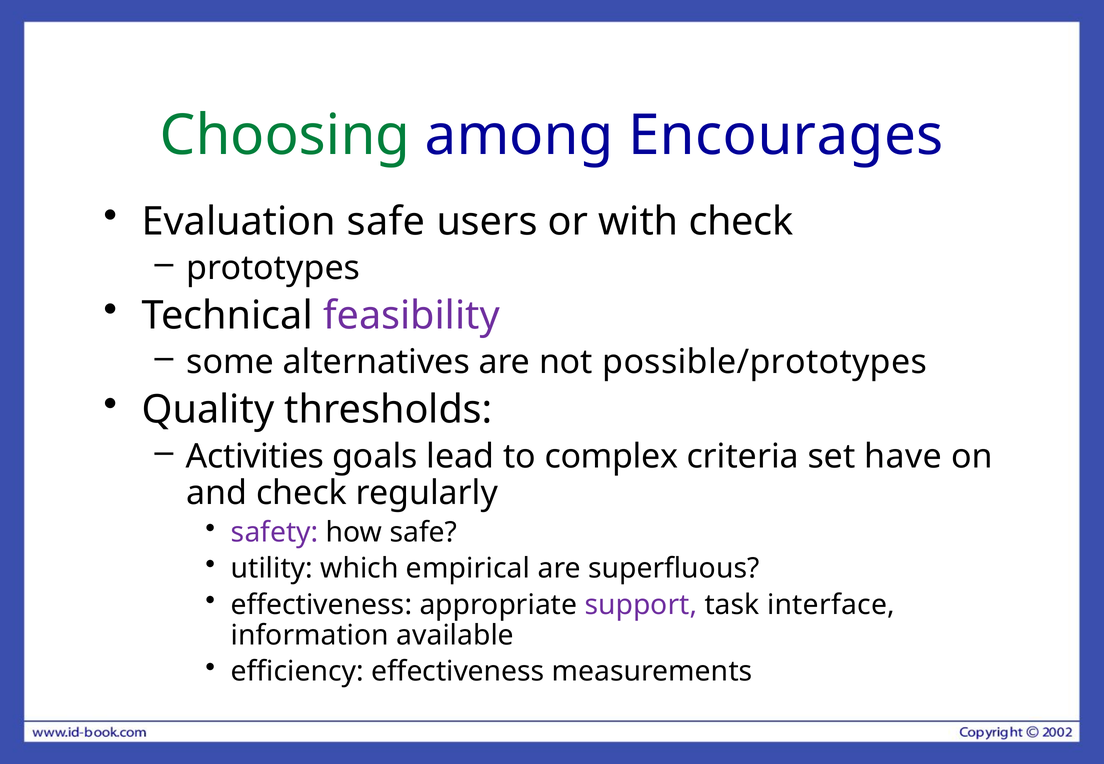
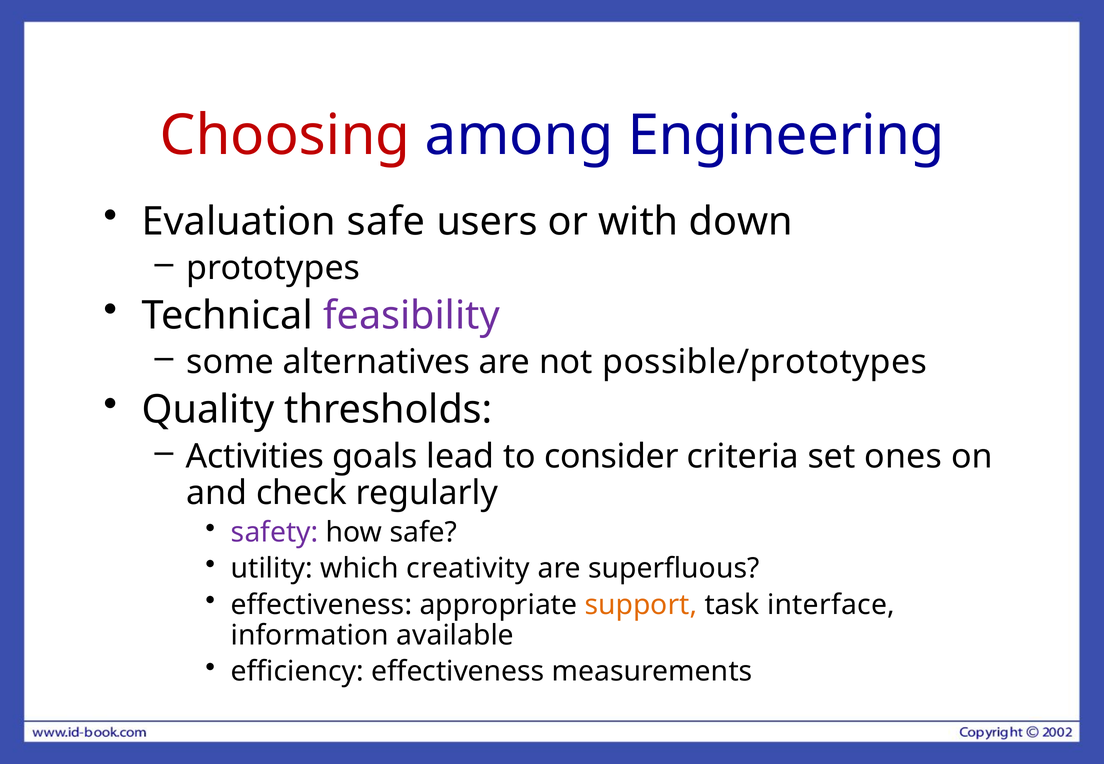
Choosing colour: green -> red
Encourages: Encourages -> Engineering
with check: check -> down
complex: complex -> consider
have: have -> ones
empirical: empirical -> creativity
support colour: purple -> orange
